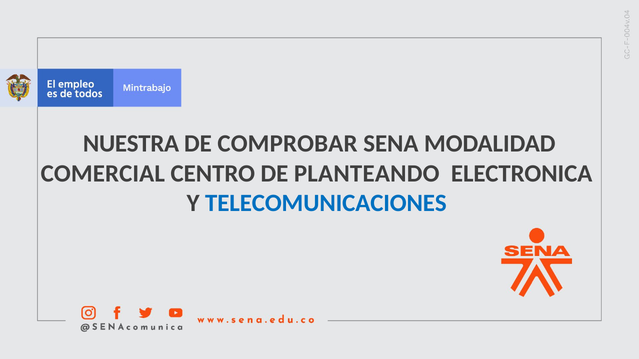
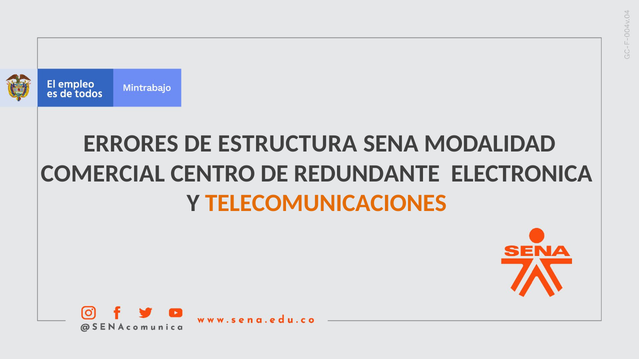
NUESTRA: NUESTRA -> ERRORES
COMPROBAR: COMPROBAR -> ESTRUCTURA
PLANTEANDO: PLANTEANDO -> REDUNDANTE
TELECOMUNICACIONES colour: blue -> orange
